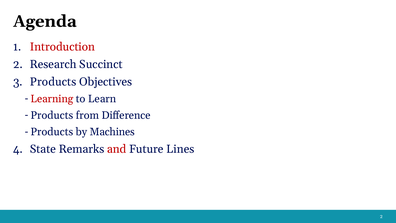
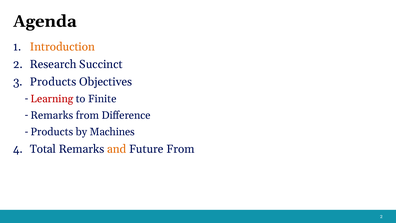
Introduction colour: red -> orange
Learn: Learn -> Finite
Products at (52, 115): Products -> Remarks
State: State -> Total
and colour: red -> orange
Future Lines: Lines -> From
